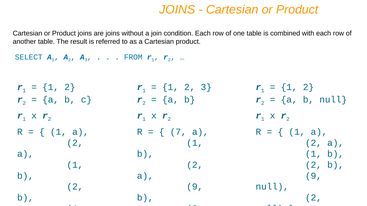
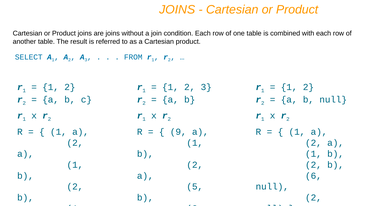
7: 7 -> 9
9 at (313, 176): 9 -> 6
9 at (195, 187): 9 -> 5
